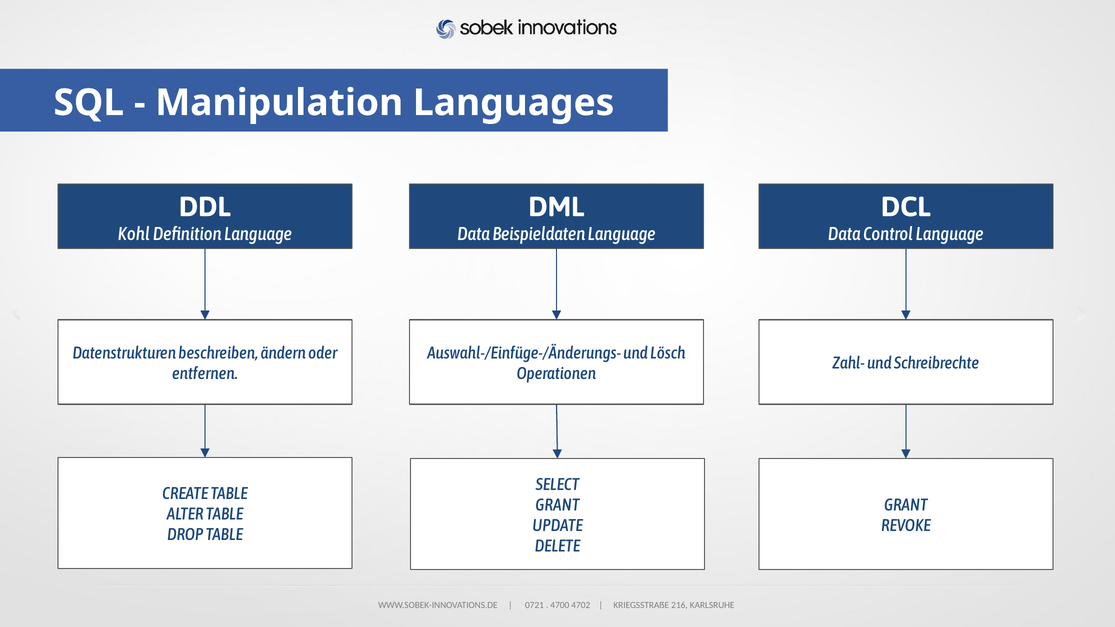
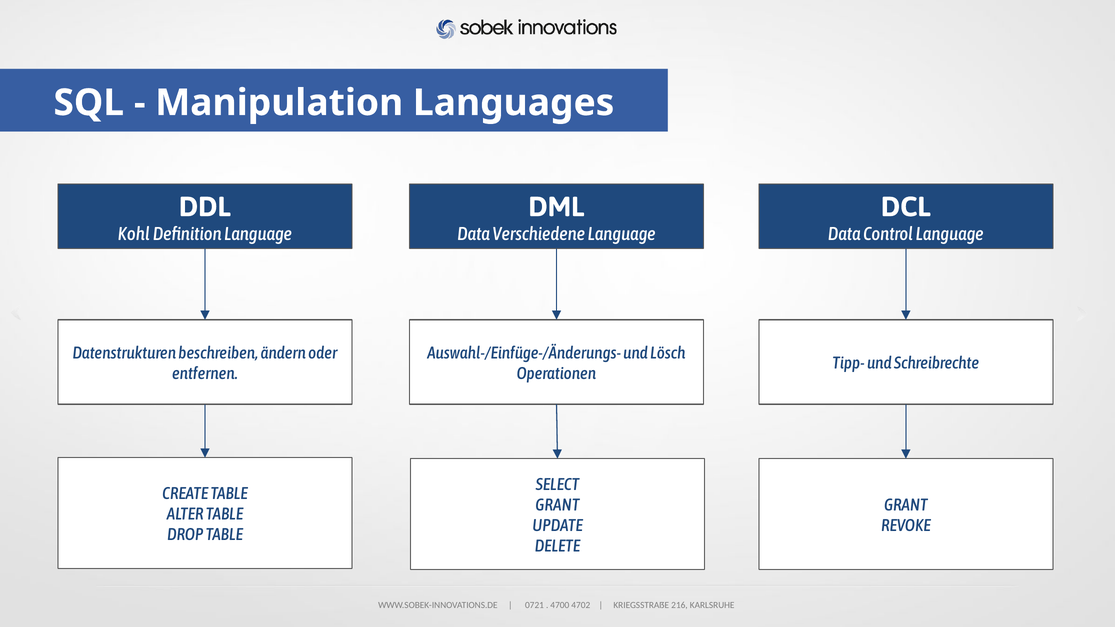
Beispieldaten: Beispieldaten -> Verschiedene
Zahl-: Zahl- -> Tipp-
